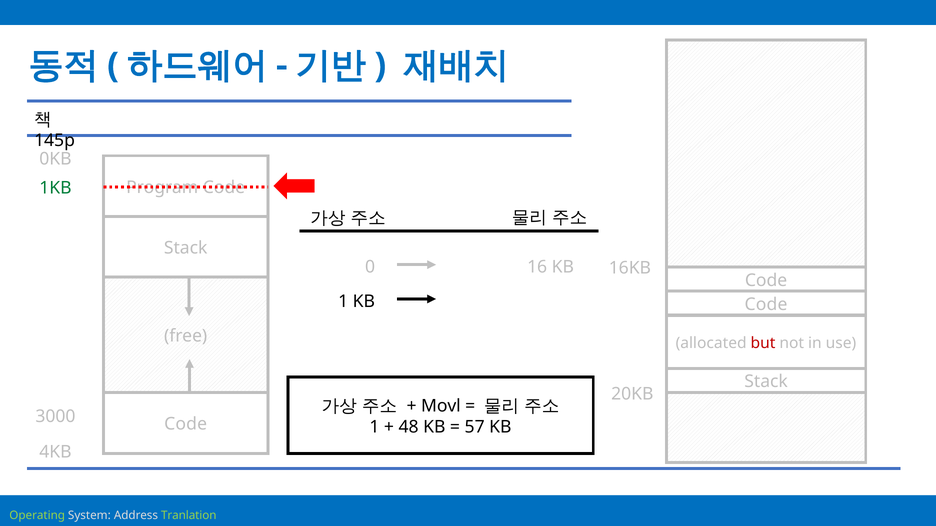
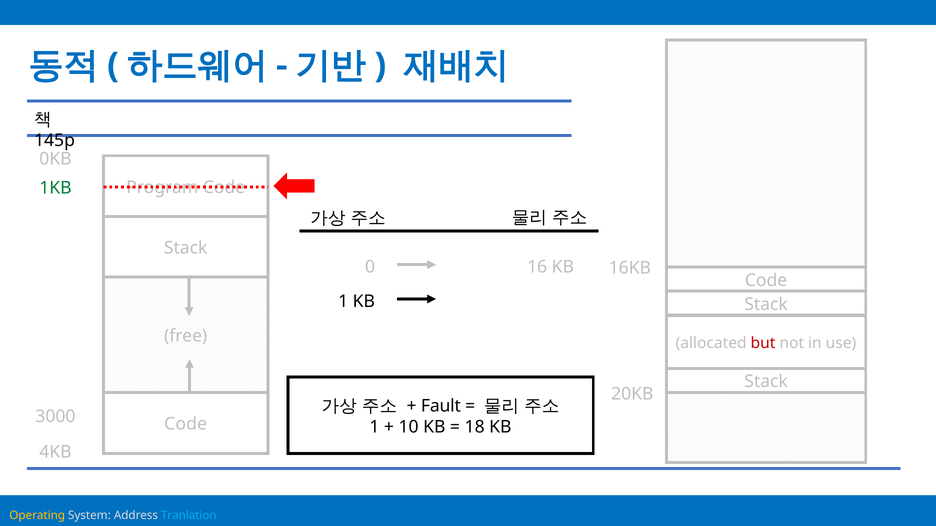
Code at (766, 305): Code -> Stack
Movl: Movl -> Fault
48: 48 -> 10
57: 57 -> 18
Operating colour: light green -> yellow
Tranlation colour: light green -> light blue
